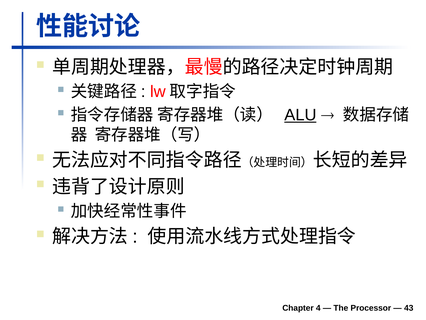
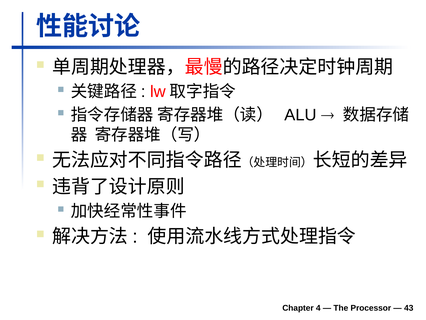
ALU underline: present -> none
